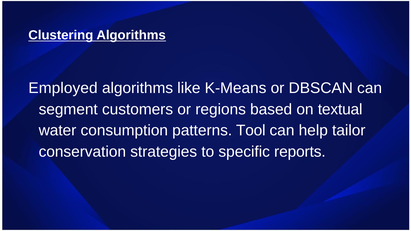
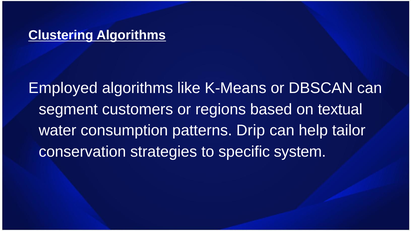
Tool: Tool -> Drip
reports: reports -> system
